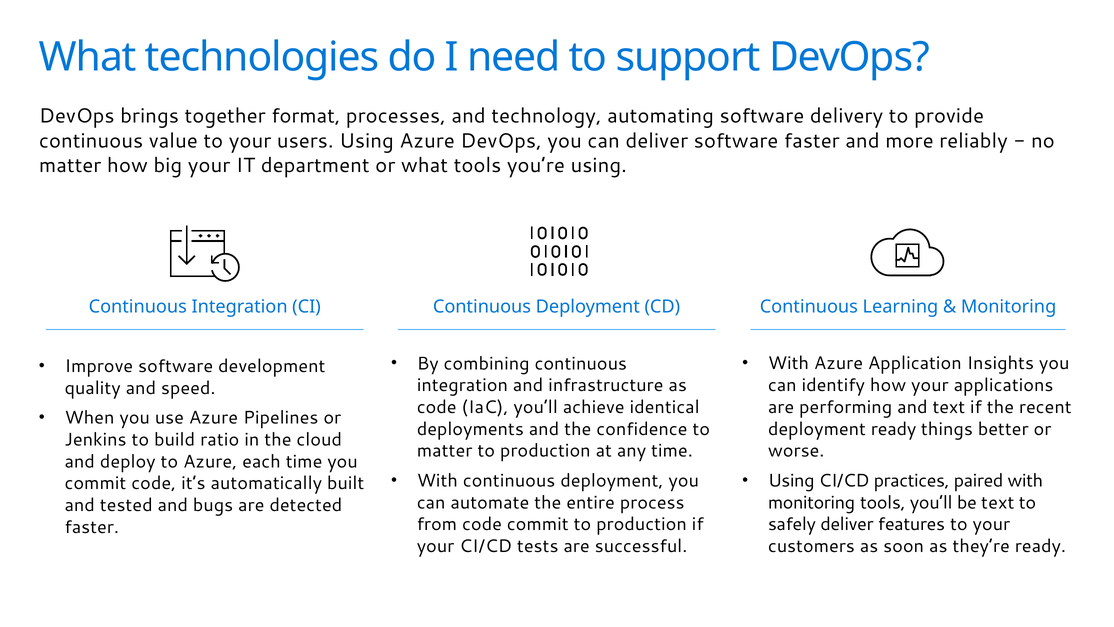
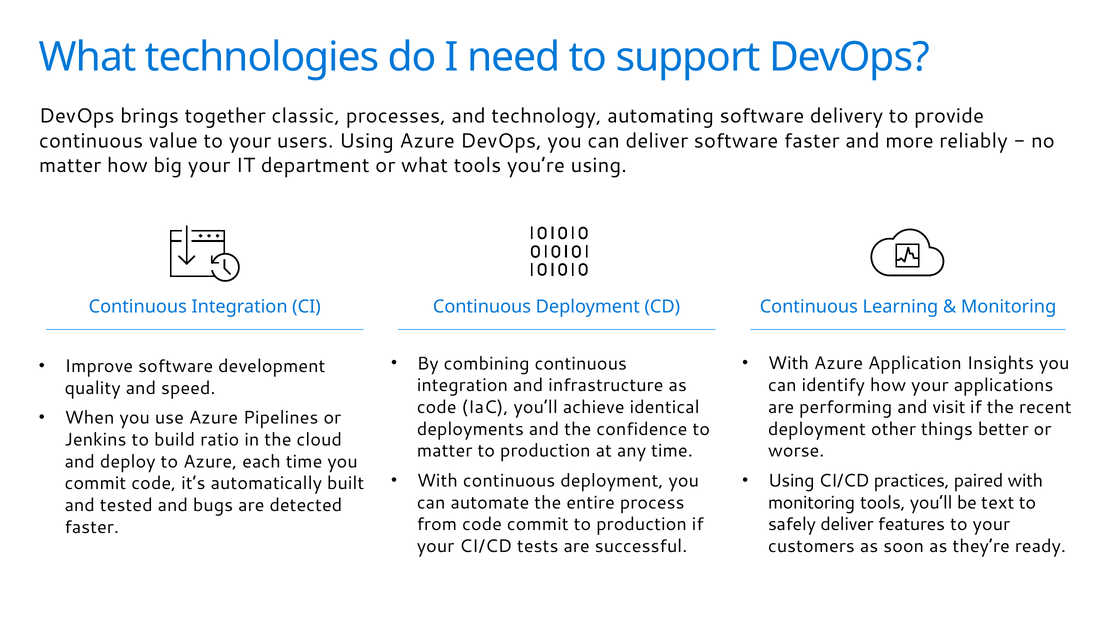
format: format -> classic
and text: text -> visit
deployment ready: ready -> other
